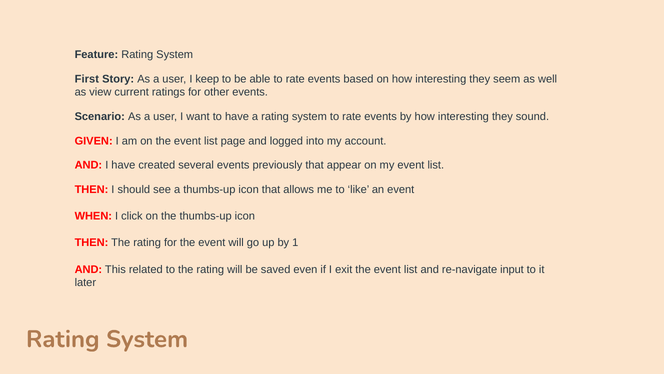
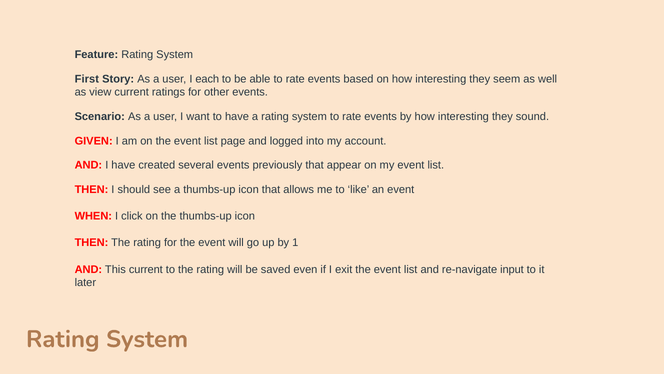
keep: keep -> each
This related: related -> current
